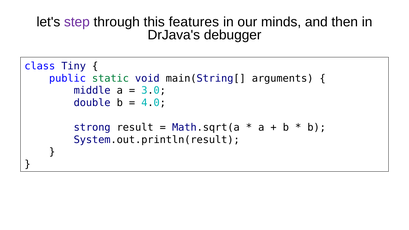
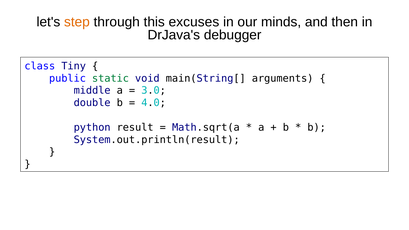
step colour: purple -> orange
features: features -> excuses
strong: strong -> python
